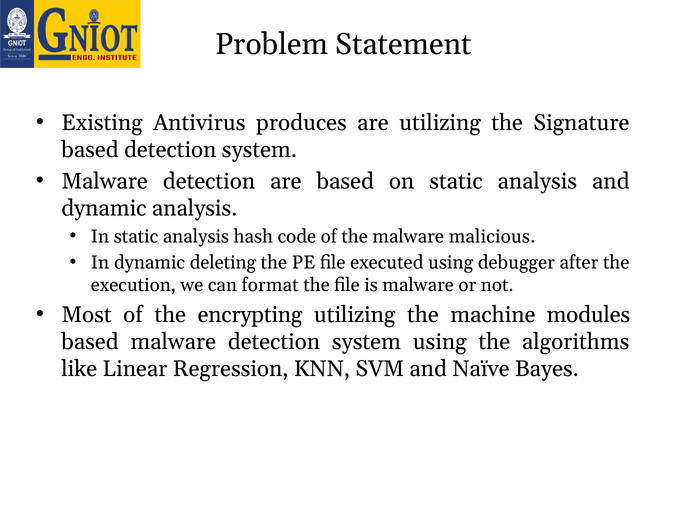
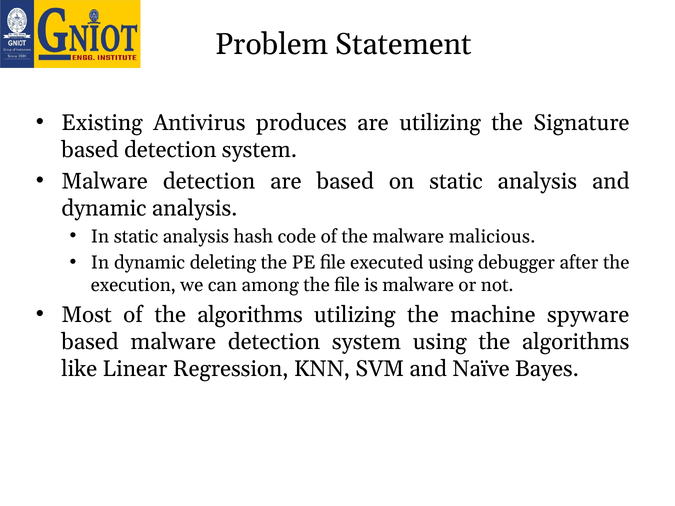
format: format -> among
of the encrypting: encrypting -> algorithms
modules: modules -> spyware
